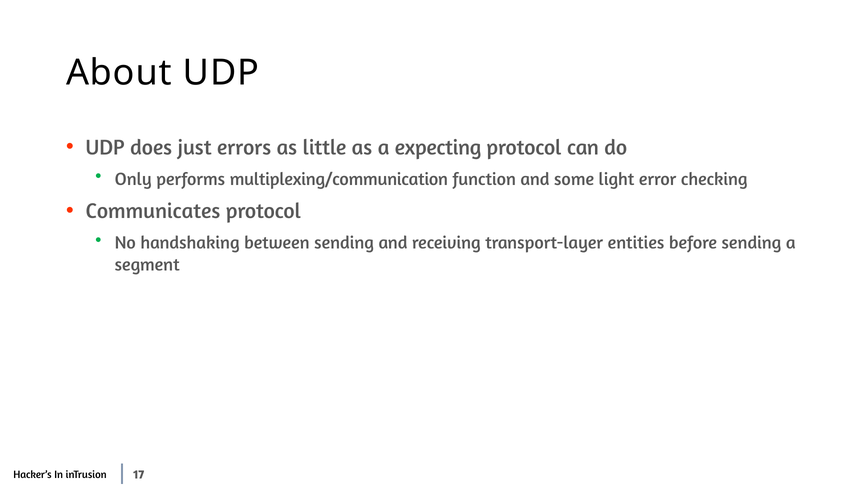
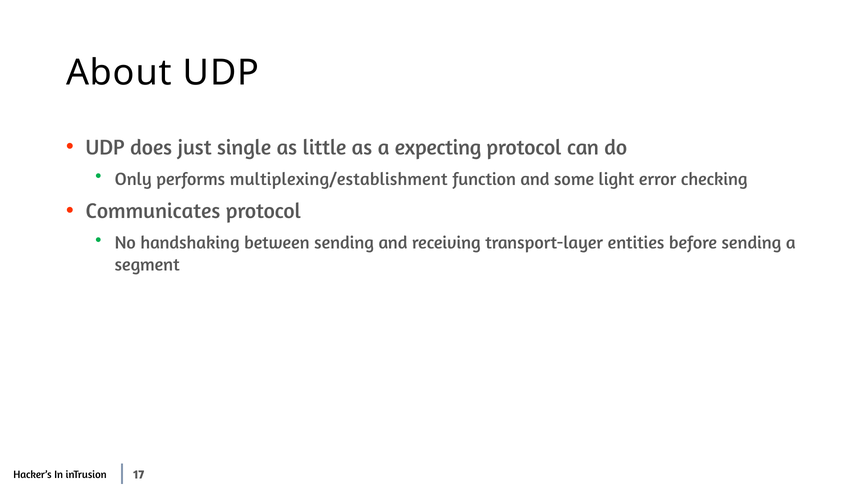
errors: errors -> single
multiplexing/communication: multiplexing/communication -> multiplexing/establishment
